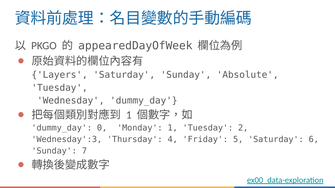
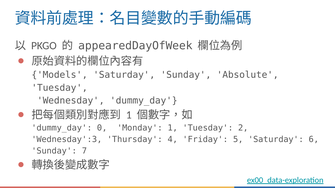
Layers: Layers -> Models
